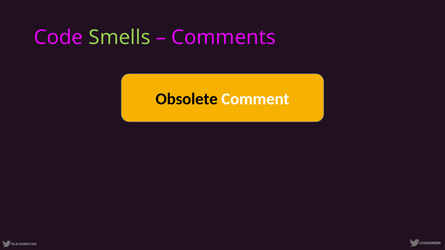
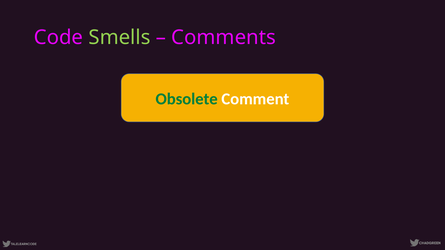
Obsolete colour: black -> green
